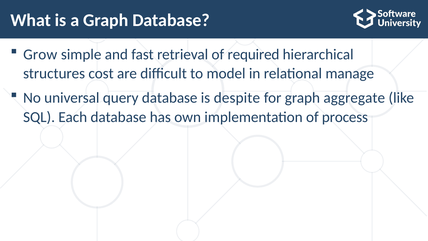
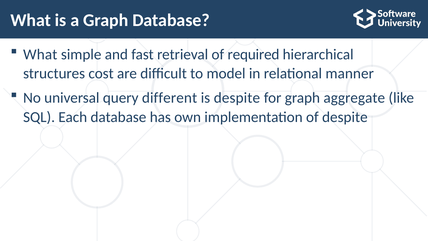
Grow at (40, 54): Grow -> What
manage: manage -> manner
query database: database -> different
of process: process -> despite
